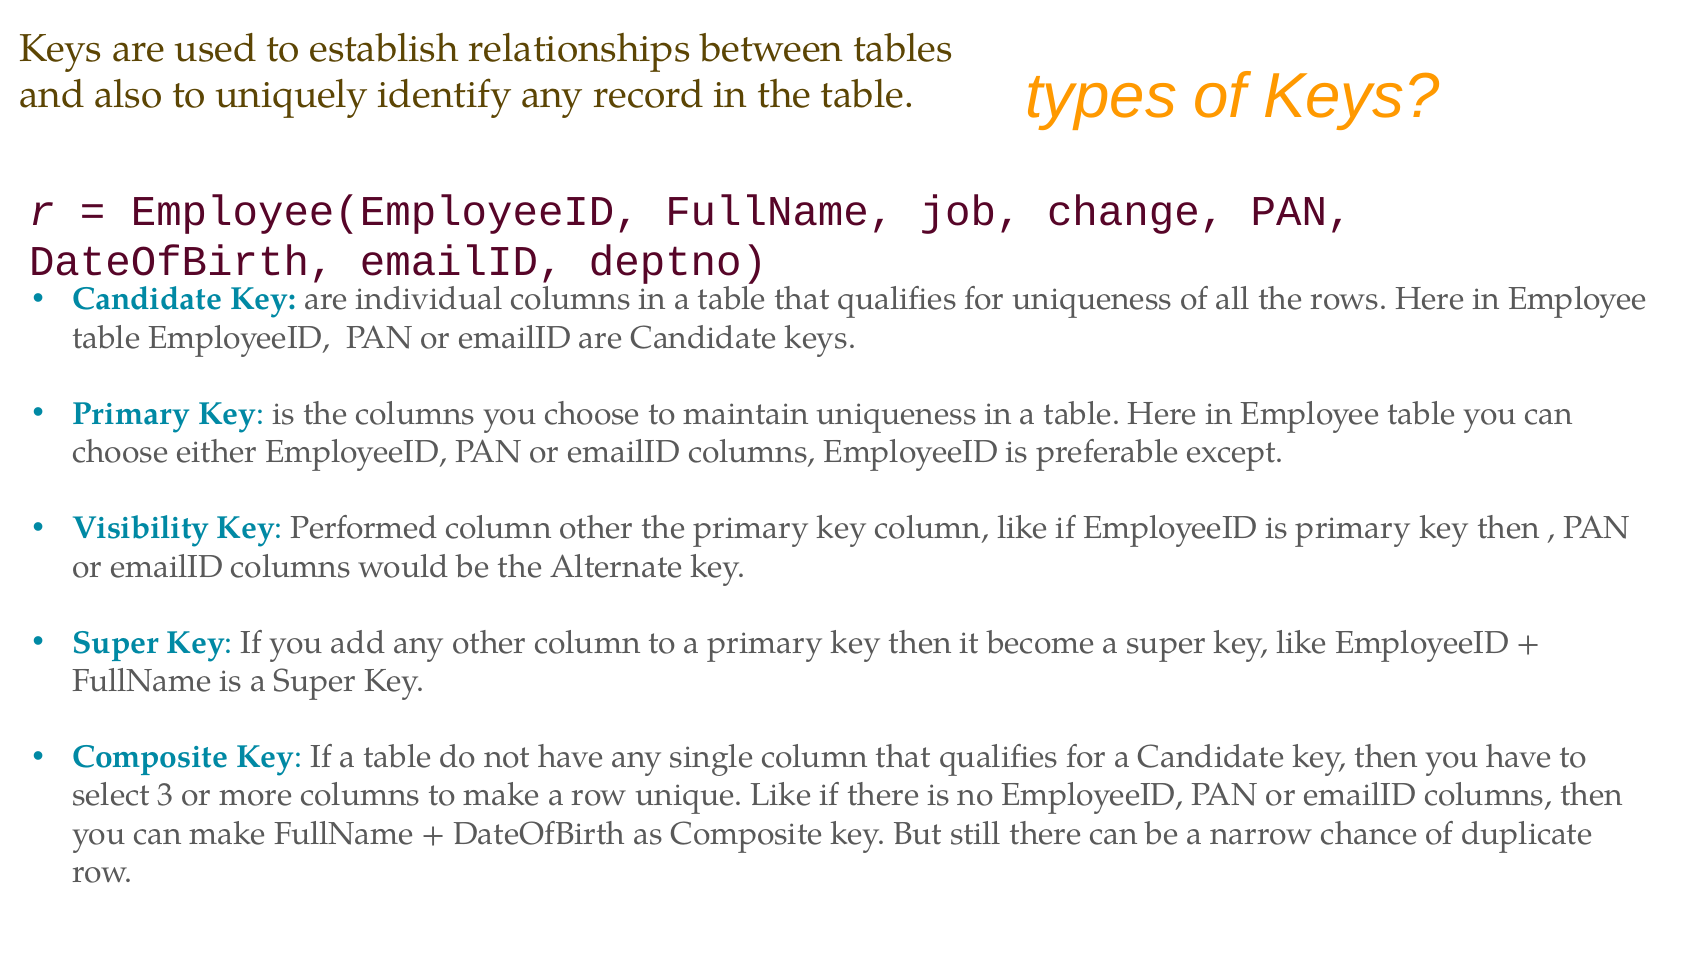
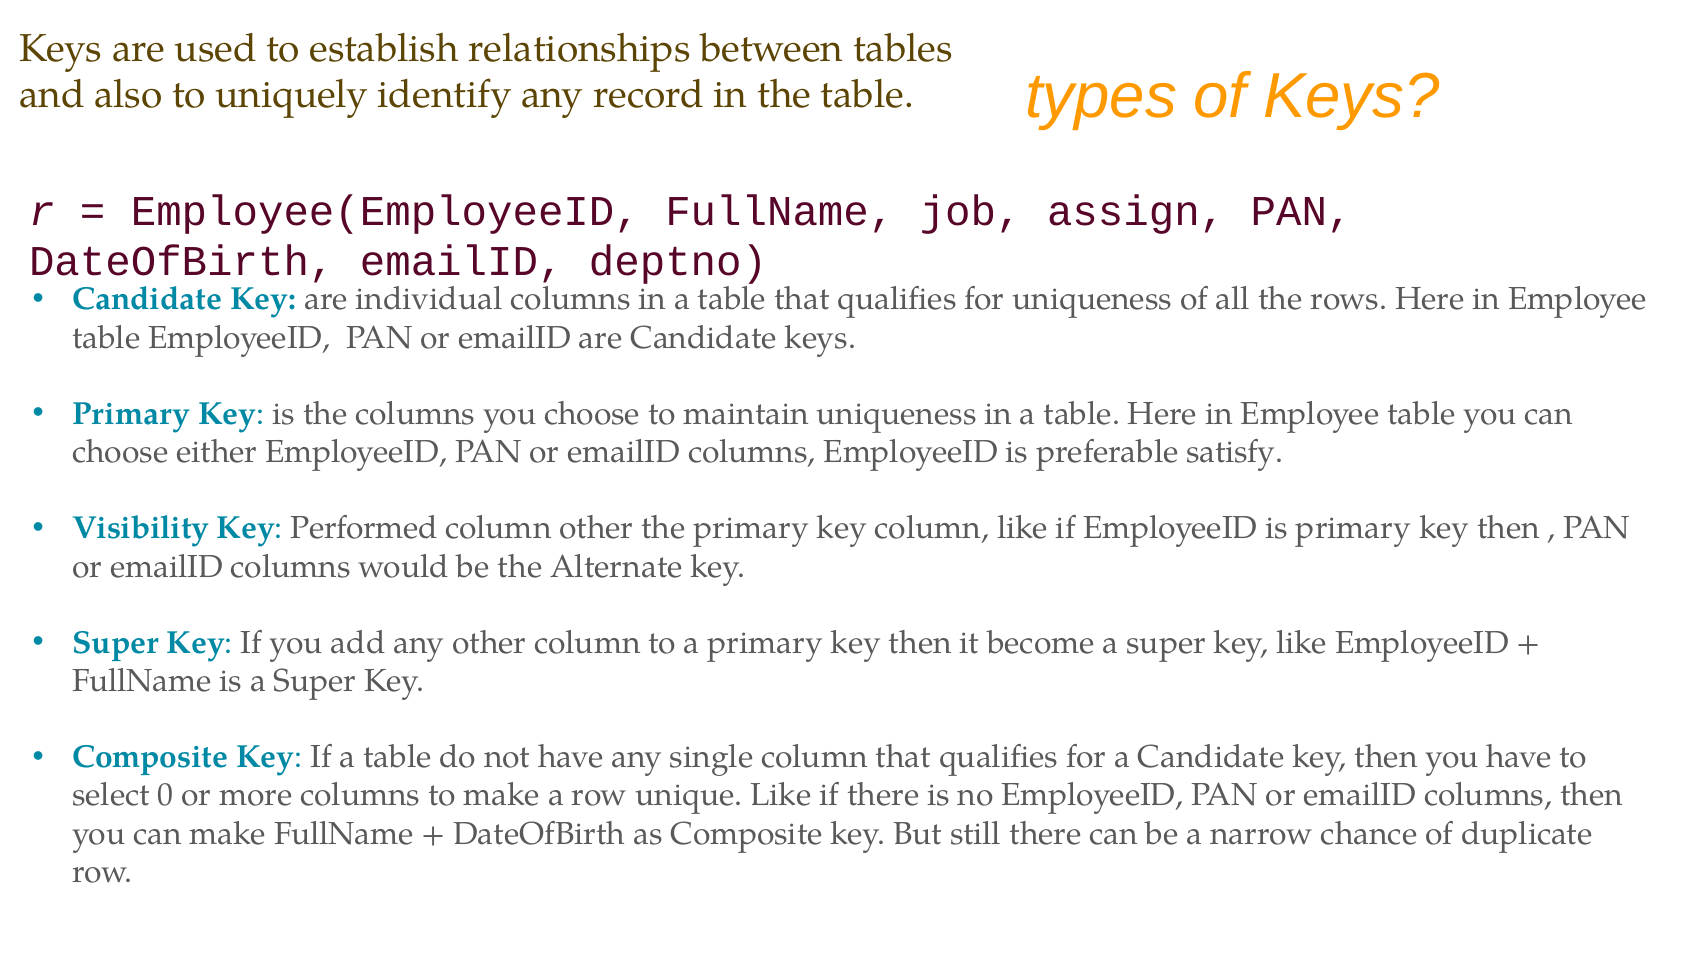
change: change -> assign
except: except -> satisfy
3: 3 -> 0
